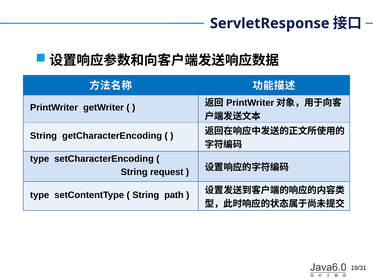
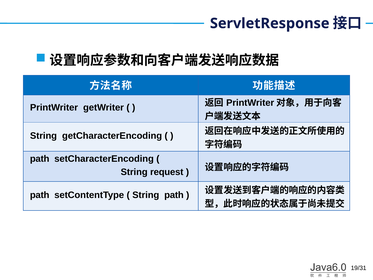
type at (40, 159): type -> path
type at (40, 195): type -> path
